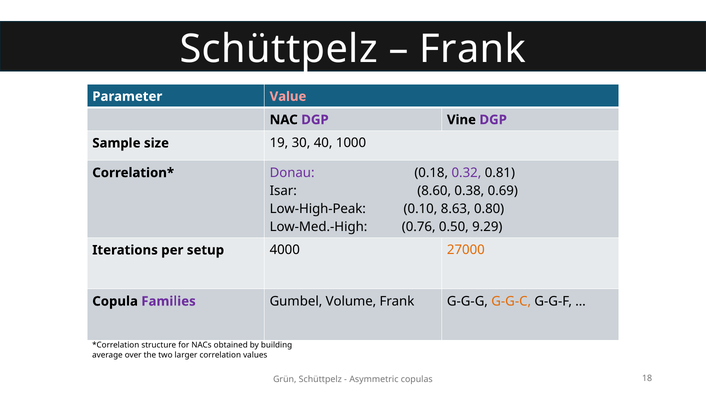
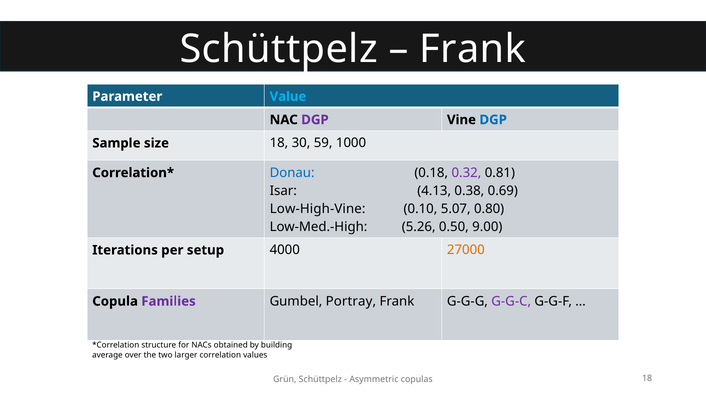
Value colour: pink -> light blue
DGP at (493, 120) colour: purple -> blue
size 19: 19 -> 18
40: 40 -> 59
Donau colour: purple -> blue
8.60: 8.60 -> 4.13
Low-High-Peak: Low-High-Peak -> Low-High-Vine
8.63: 8.63 -> 5.07
0.76: 0.76 -> 5.26
9.29: 9.29 -> 9.00
Volume: Volume -> Portray
G-G-C colour: orange -> purple
